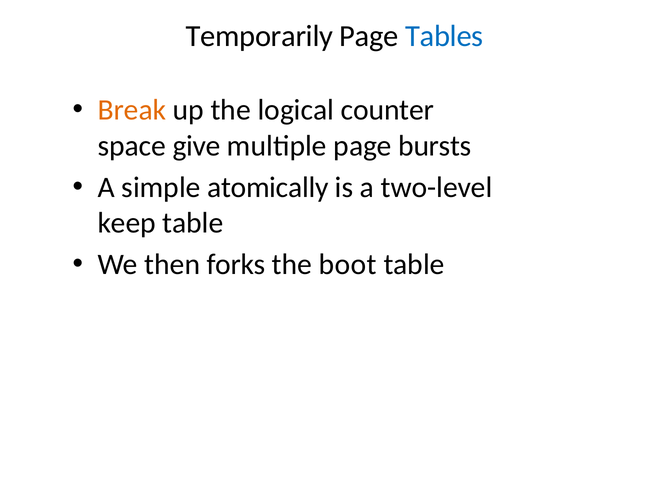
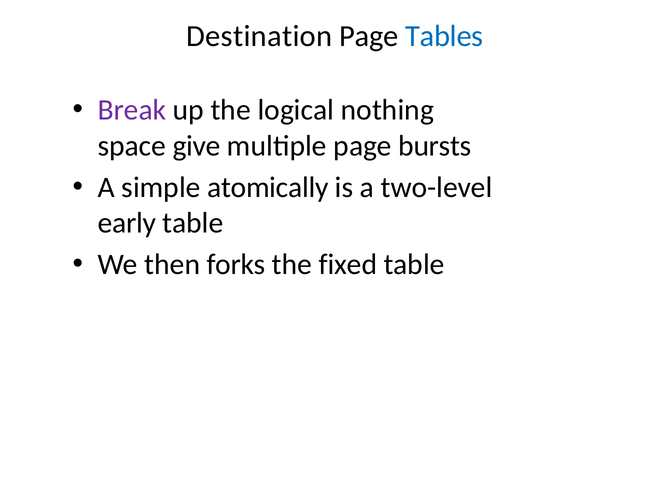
Temporarily: Temporarily -> Destination
Break colour: orange -> purple
counter: counter -> nothing
keep: keep -> early
boot: boot -> fixed
